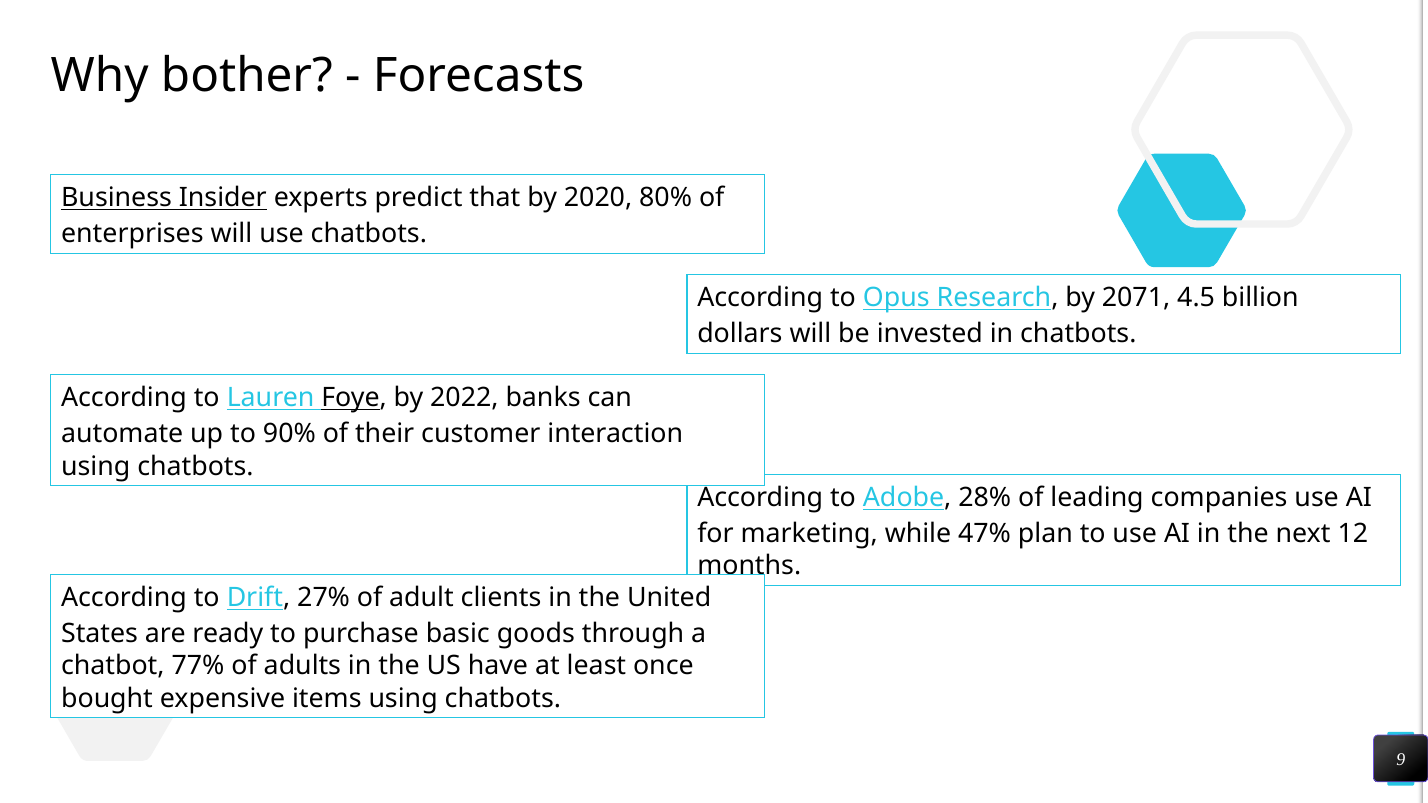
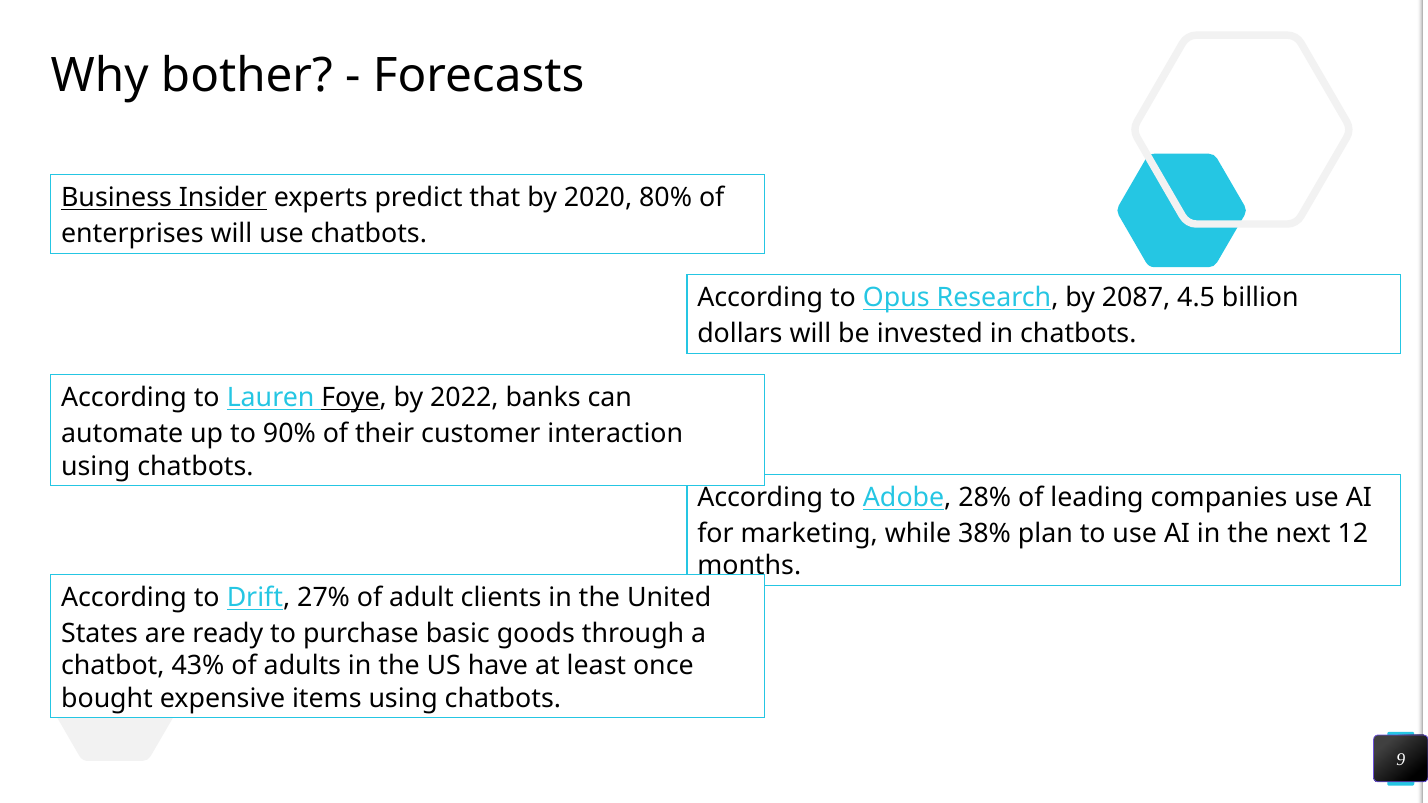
2071: 2071 -> 2087
47%: 47% -> 38%
77%: 77% -> 43%
